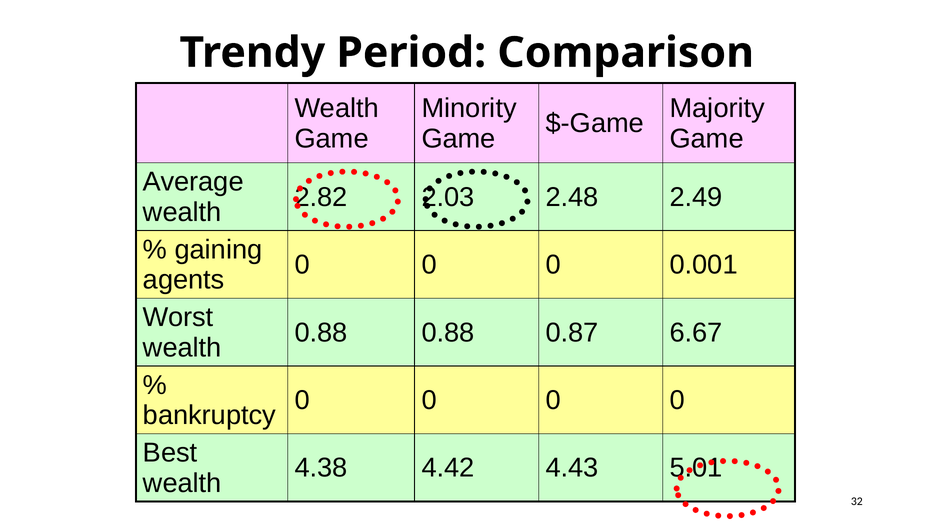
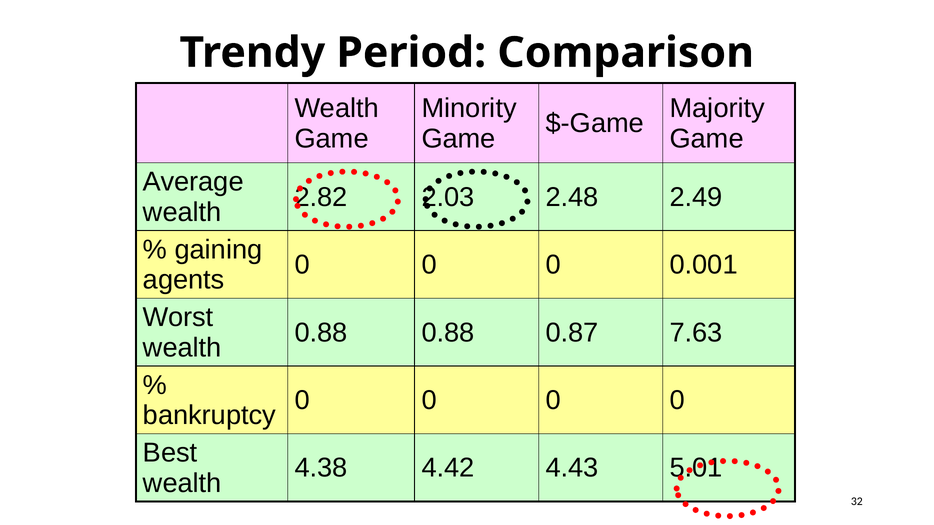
6.67: 6.67 -> 7.63
